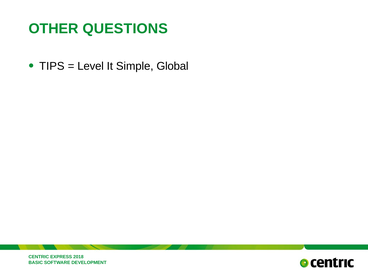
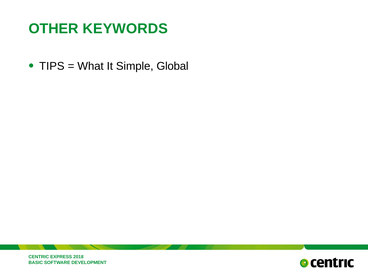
QUESTIONS: QUESTIONS -> KEYWORDS
Level: Level -> What
